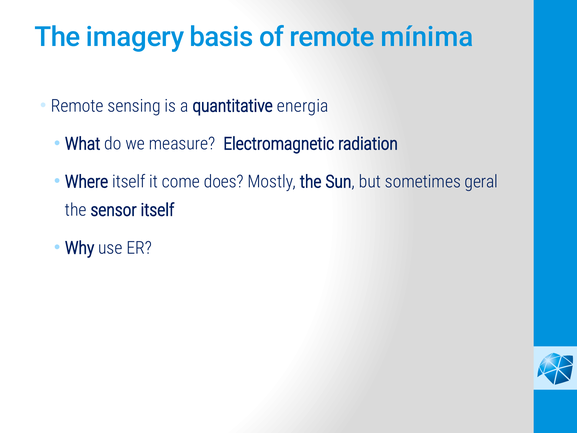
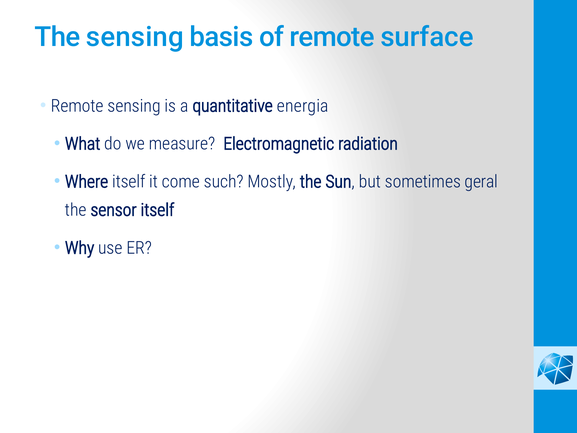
The imagery: imagery -> sensing
mínima: mínima -> surface
does: does -> such
